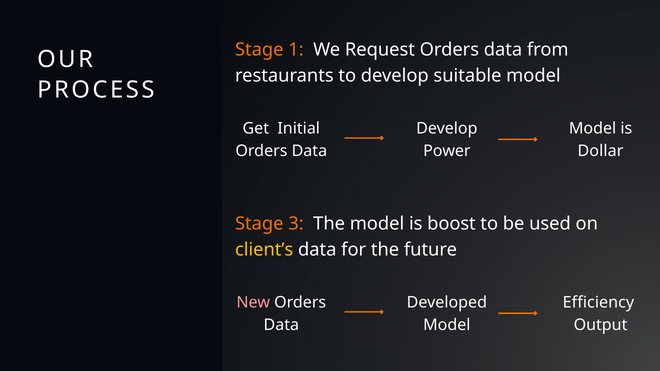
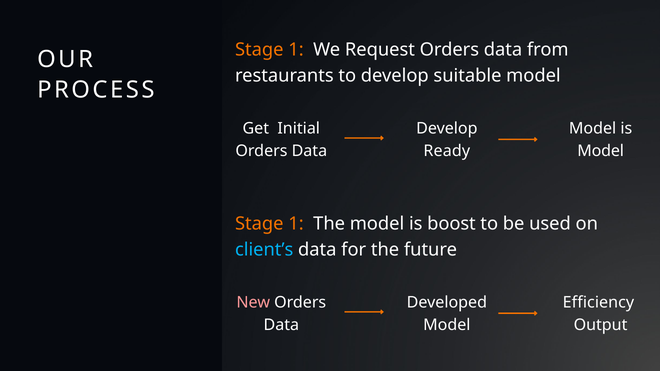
Power: Power -> Ready
Dollar at (600, 151): Dollar -> Model
3 at (296, 224): 3 -> 1
client’s colour: yellow -> light blue
